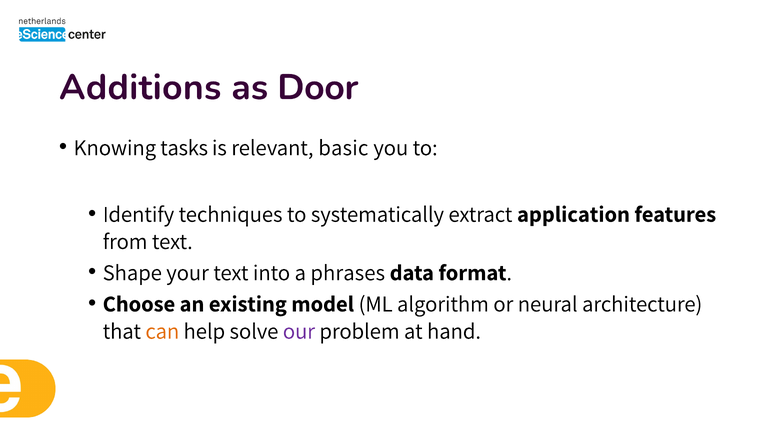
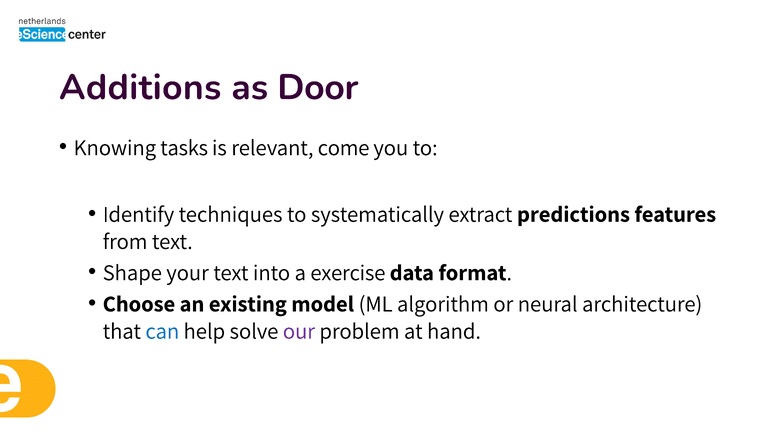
basic: basic -> come
application: application -> predictions
phrases: phrases -> exercise
can colour: orange -> blue
